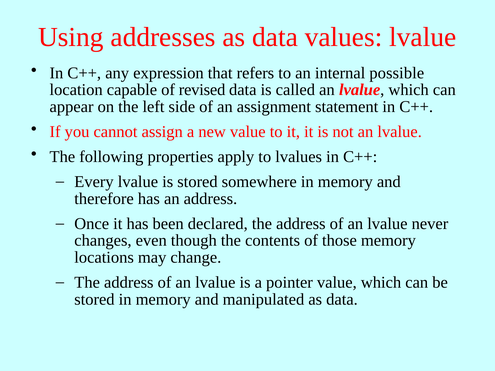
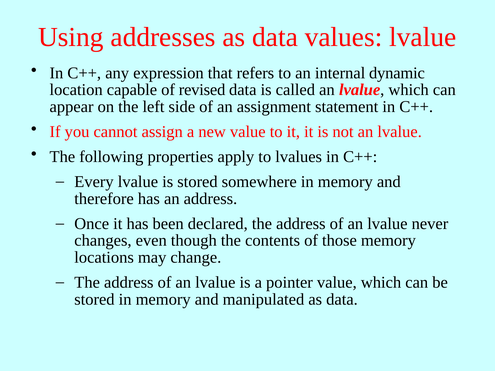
possible: possible -> dynamic
